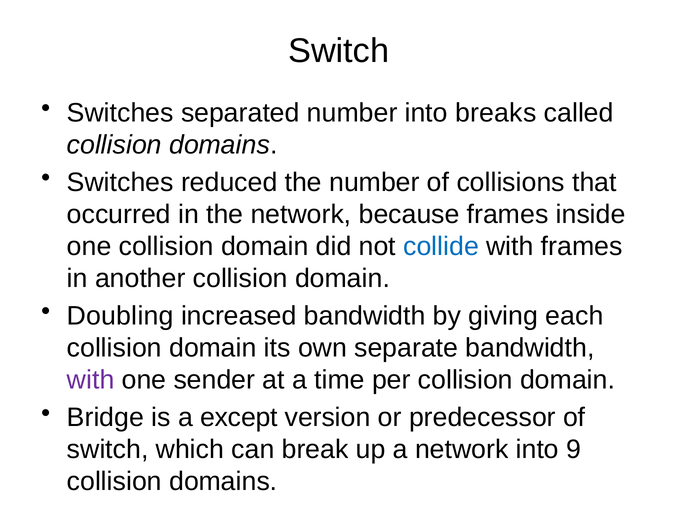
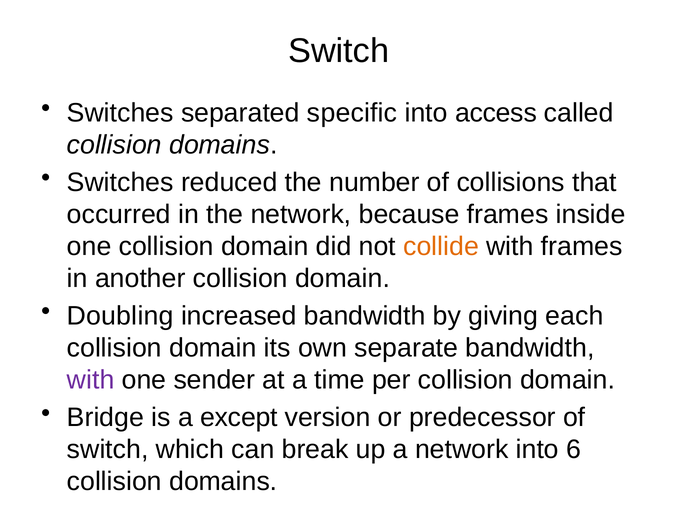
separated number: number -> specific
breaks: breaks -> access
collide colour: blue -> orange
9: 9 -> 6
